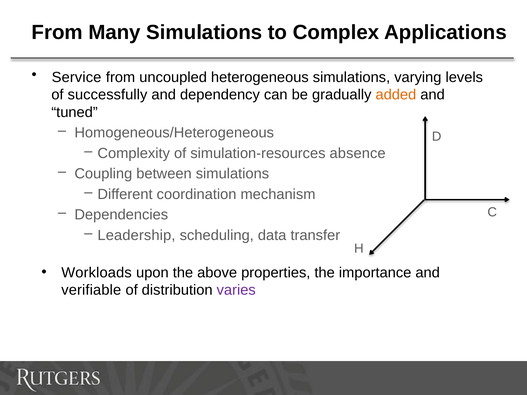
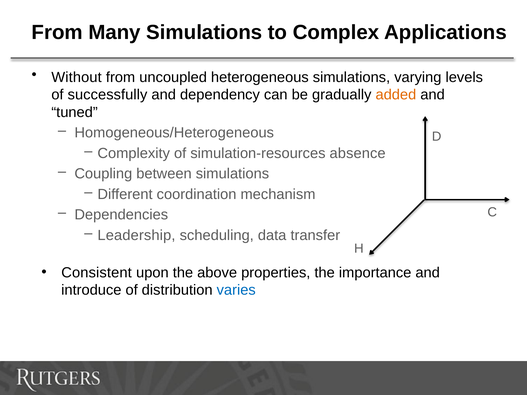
Service: Service -> Without
Workloads: Workloads -> Consistent
verifiable: verifiable -> introduce
varies colour: purple -> blue
